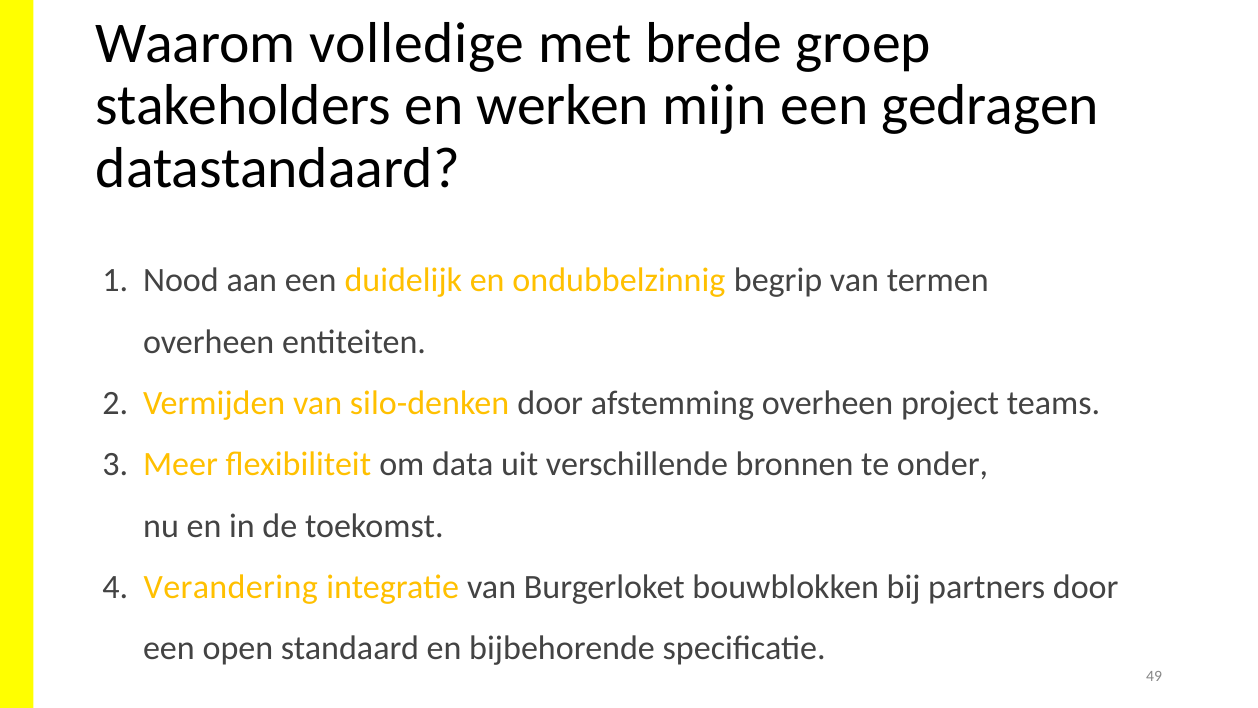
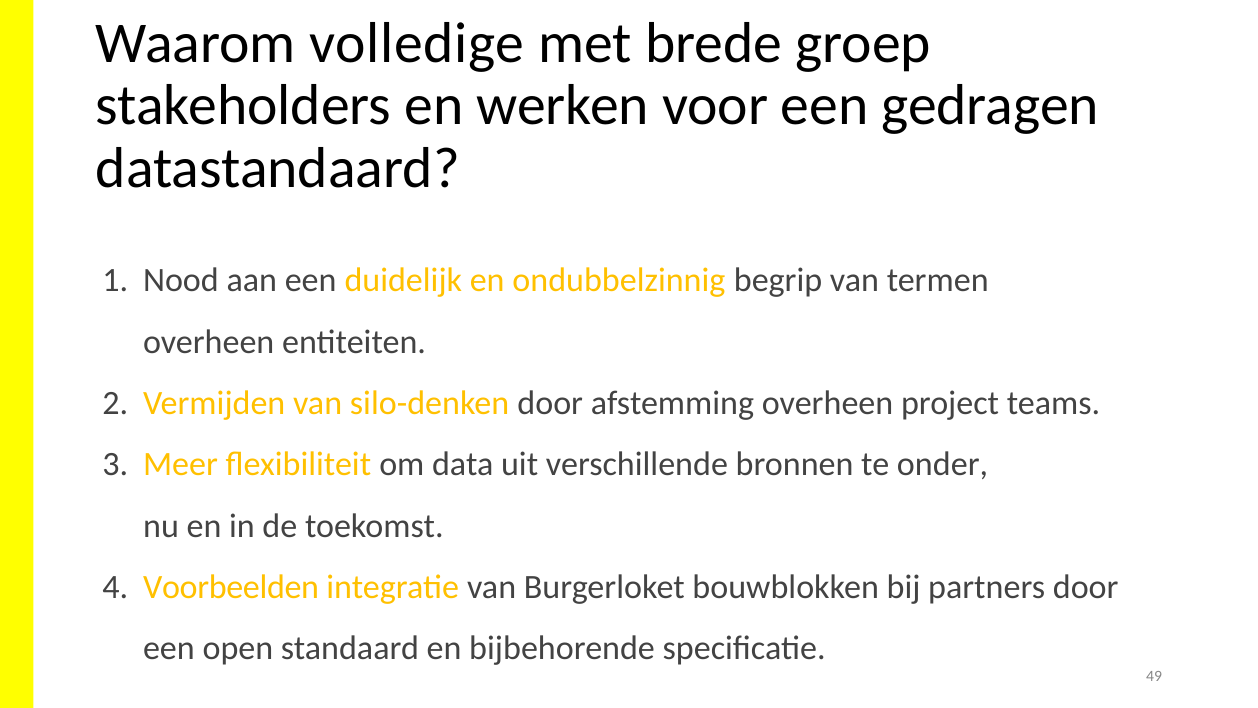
mijn: mijn -> voor
Verandering: Verandering -> Voorbeelden
